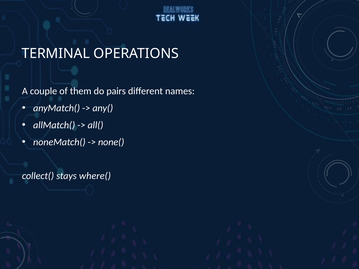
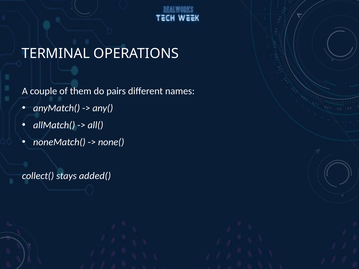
where(: where( -> added(
